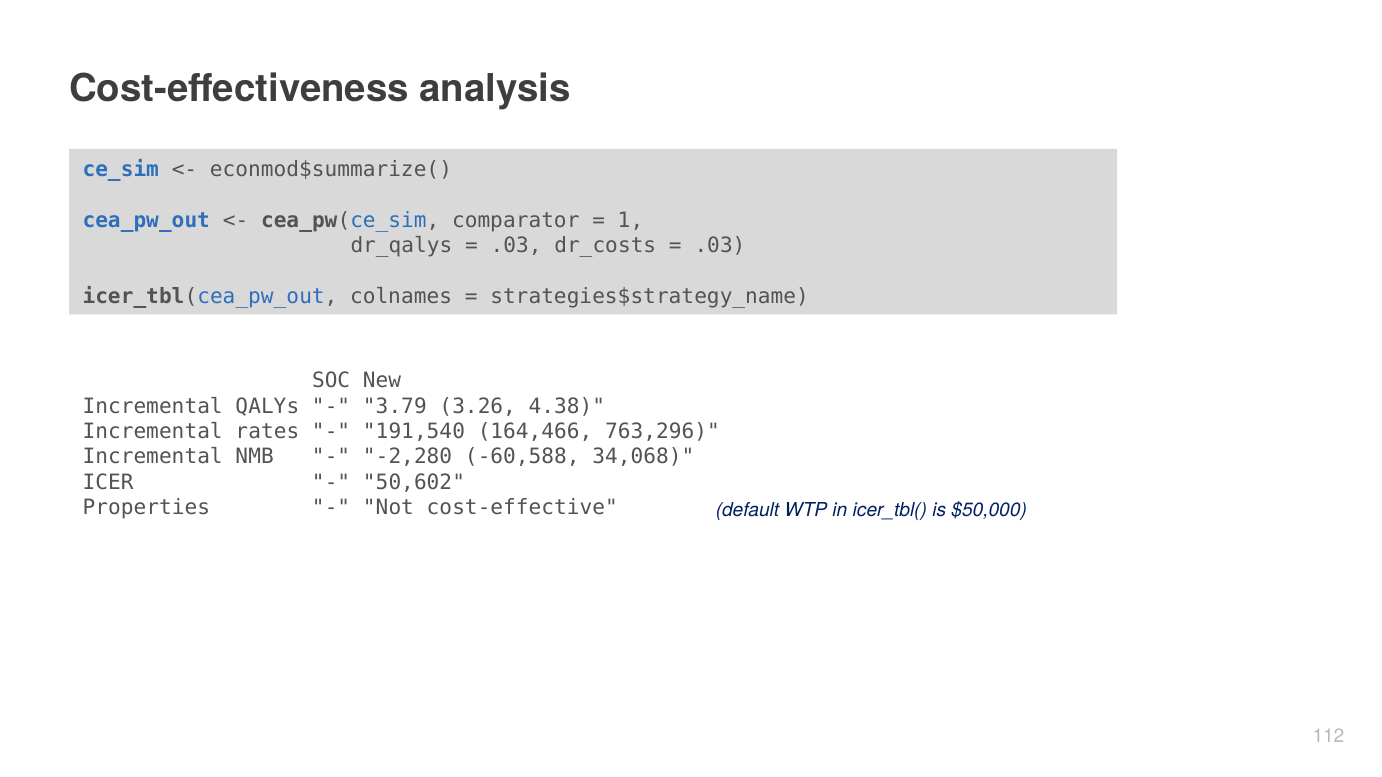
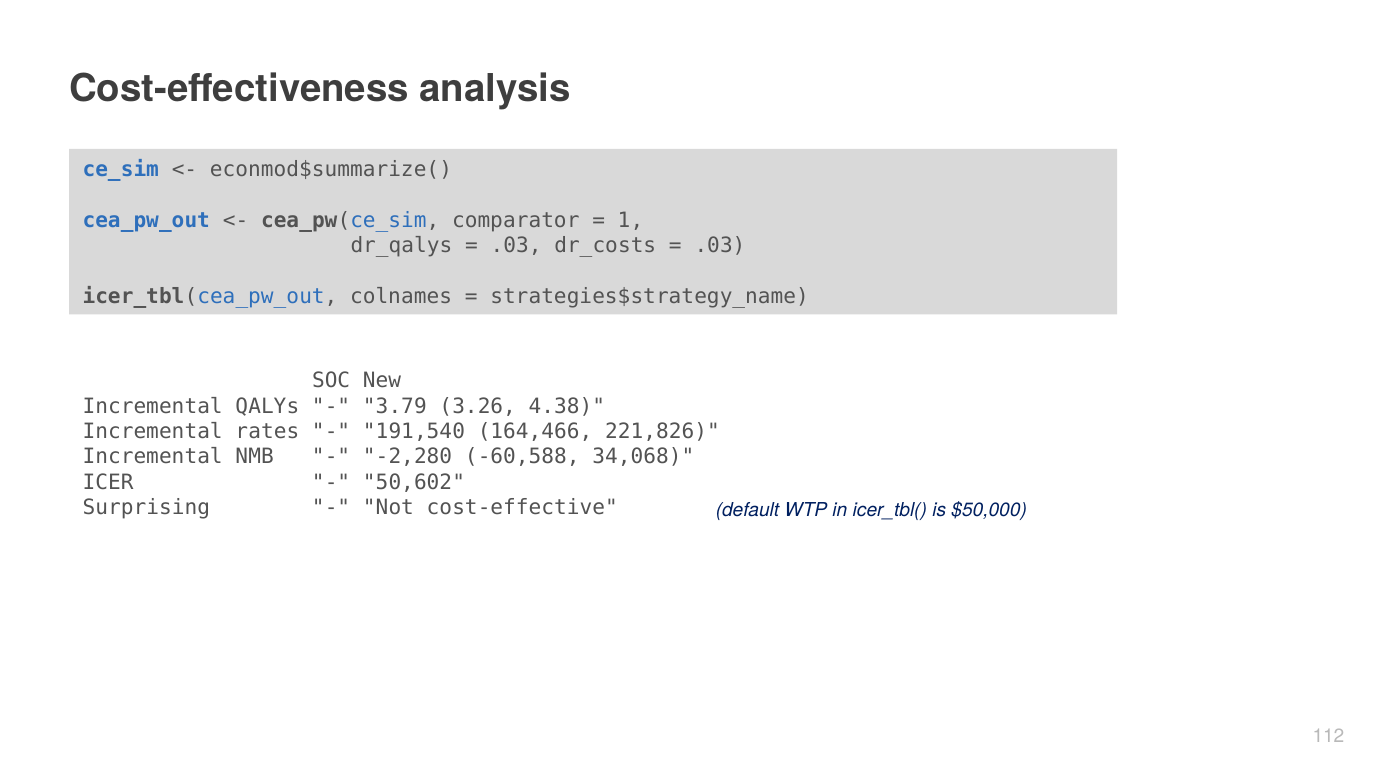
763,296: 763,296 -> 221,826
Properties: Properties -> Surprising
